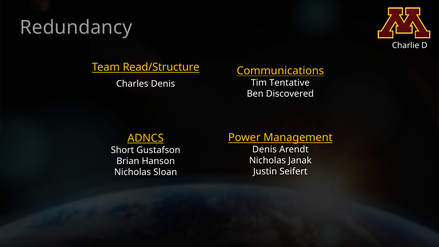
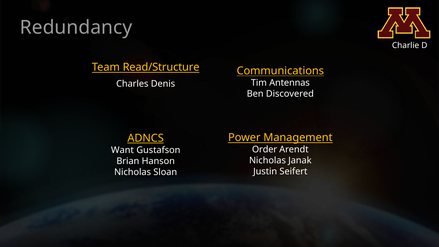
Tentative: Tentative -> Antennas
Denis at (264, 150): Denis -> Order
Short: Short -> Want
